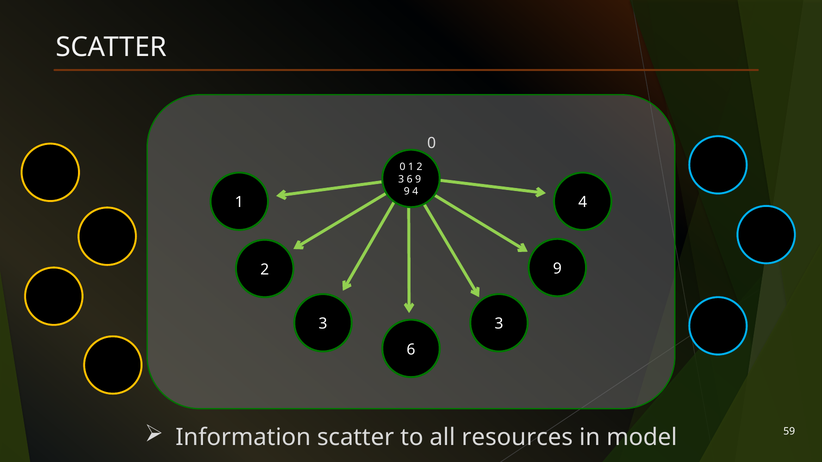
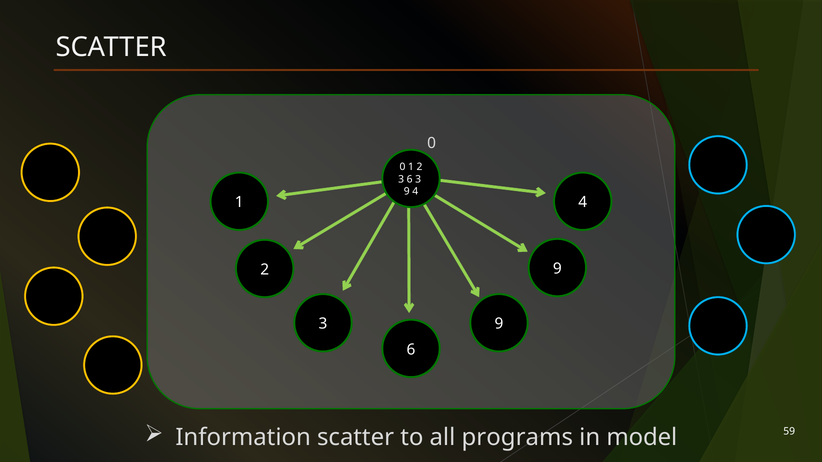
3 6 9: 9 -> 3
3 at (499, 324): 3 -> 9
resources: resources -> programs
